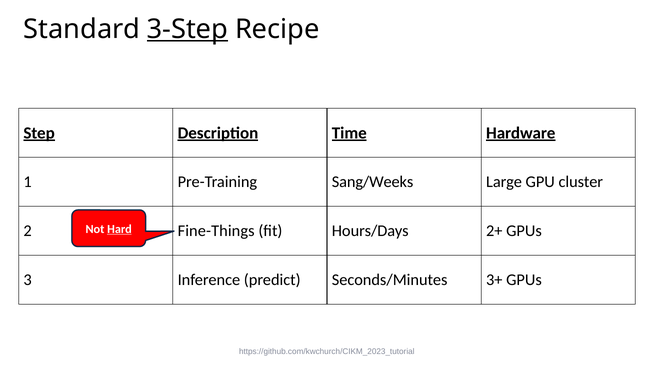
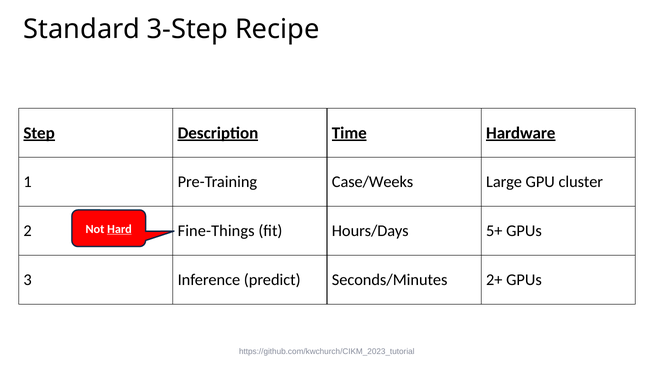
3-Step underline: present -> none
Sang/Weeks: Sang/Weeks -> Case/Weeks
2+: 2+ -> 5+
3+: 3+ -> 2+
